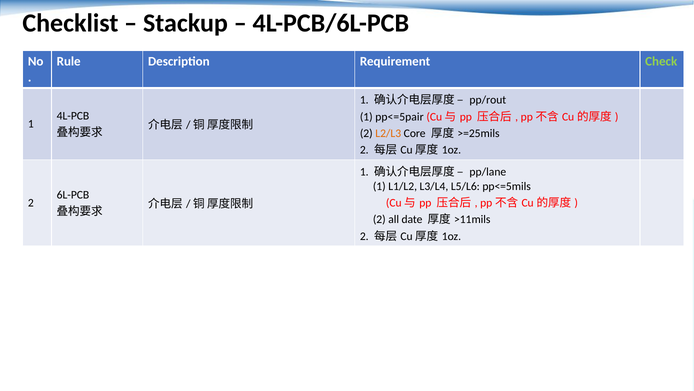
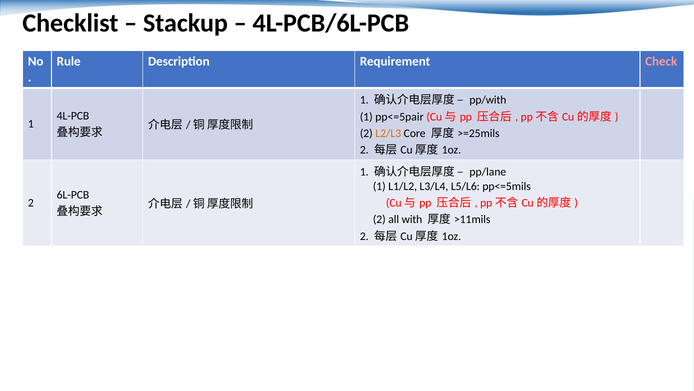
Check colour: light green -> pink
pp/rout: pp/rout -> pp/with
date: date -> with
